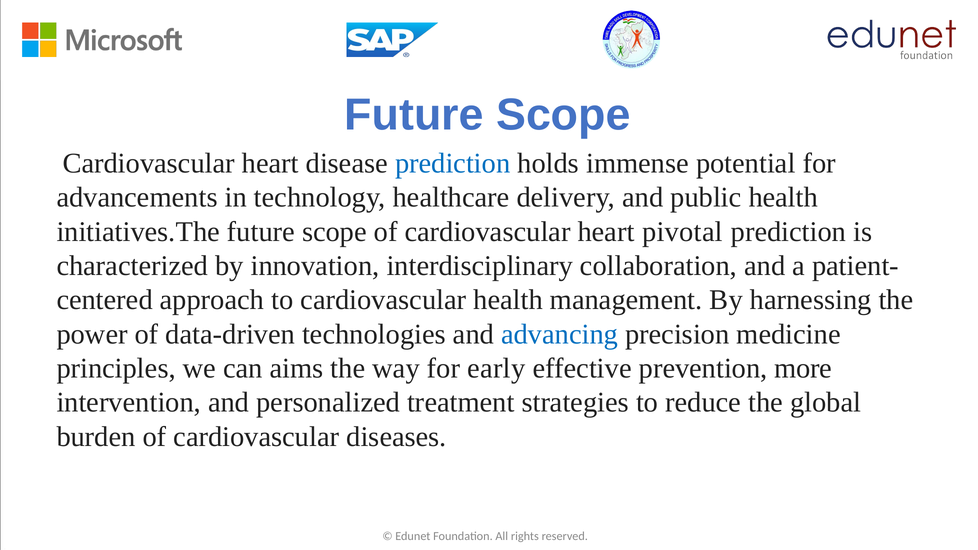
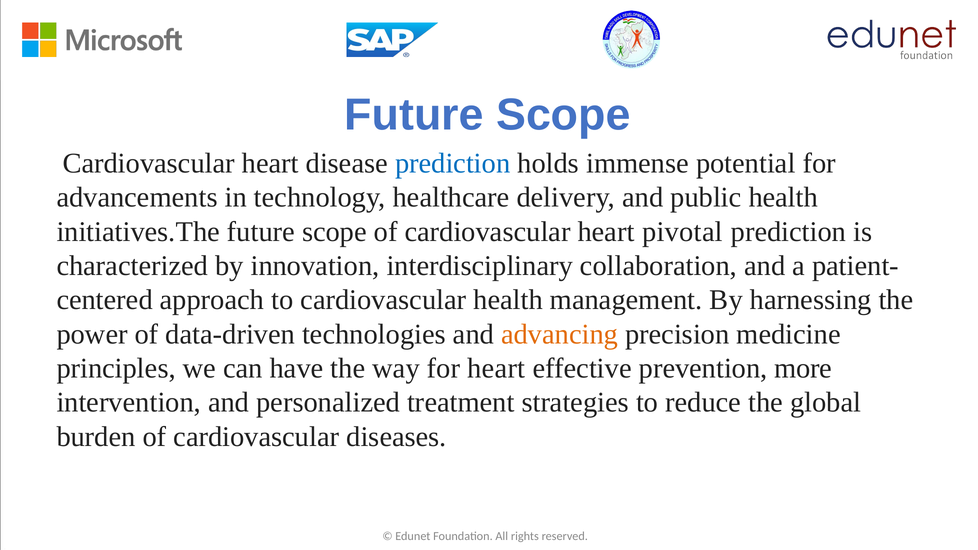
advancing colour: blue -> orange
aims: aims -> have
for early: early -> heart
